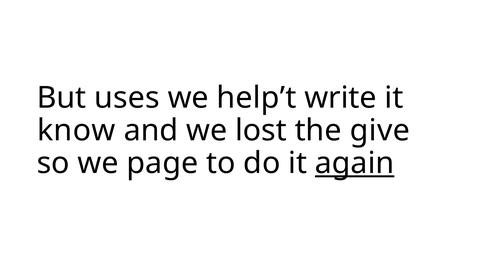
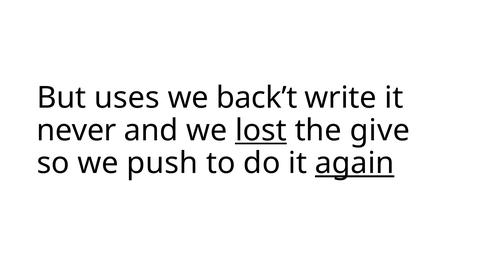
help’t: help’t -> back’t
know: know -> never
lost underline: none -> present
page: page -> push
